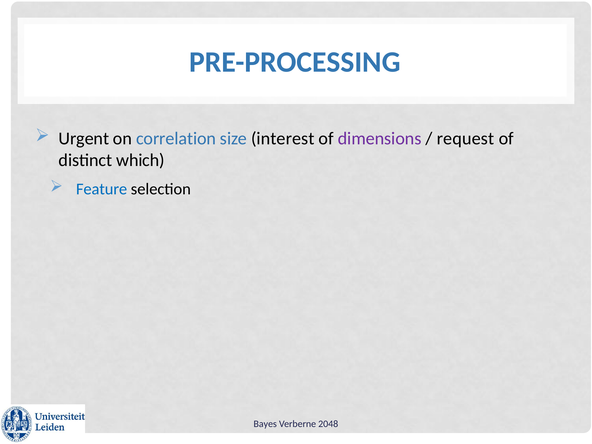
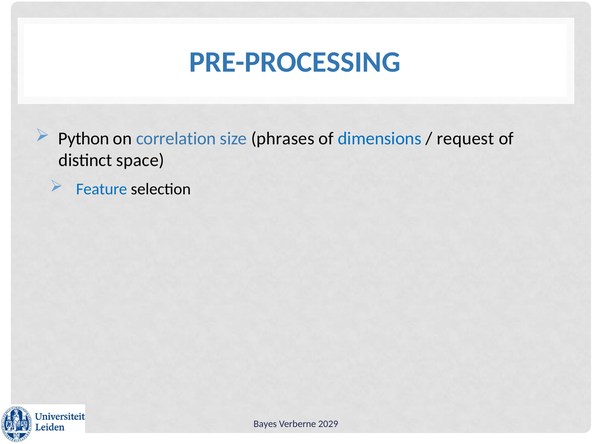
Urgent: Urgent -> Python
interest: interest -> phrases
dimensions colour: purple -> blue
which: which -> space
2048: 2048 -> 2029
